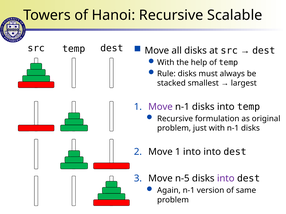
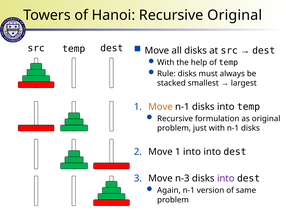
Recursive Scalable: Scalable -> Original
Move at (160, 107) colour: purple -> orange
n-5: n-5 -> n-3
